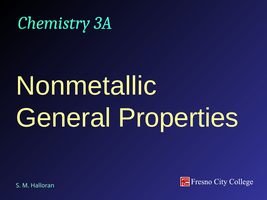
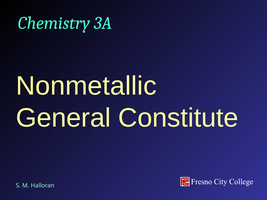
Properties: Properties -> Constitute
